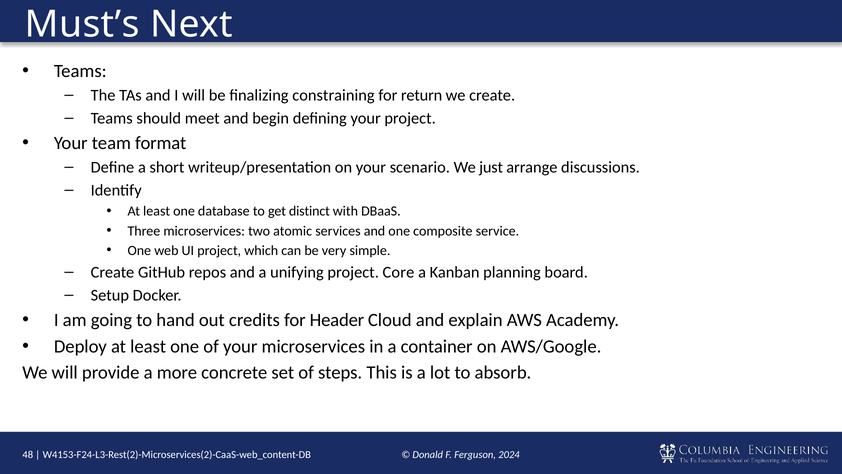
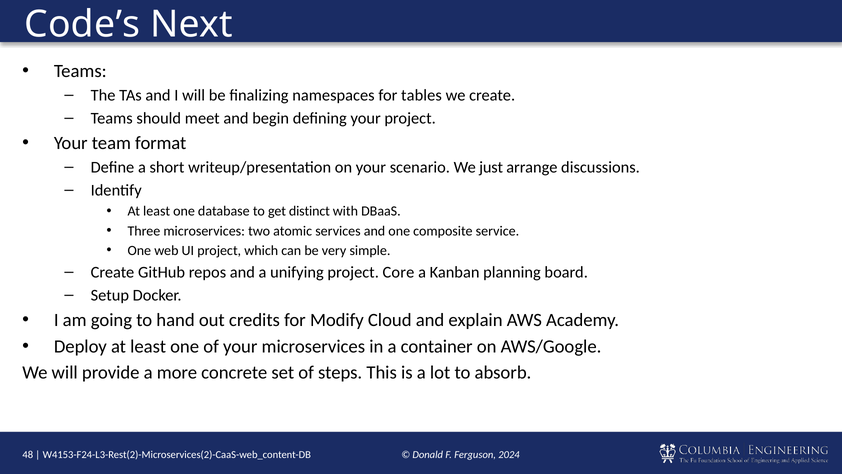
Must’s: Must’s -> Code’s
constraining: constraining -> namespaces
return: return -> tables
Header: Header -> Modify
